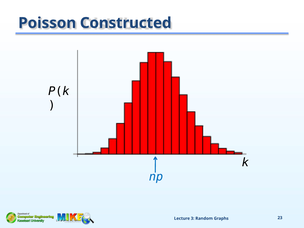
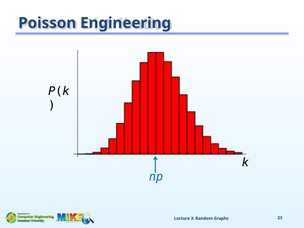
Constructed: Constructed -> Engineering
